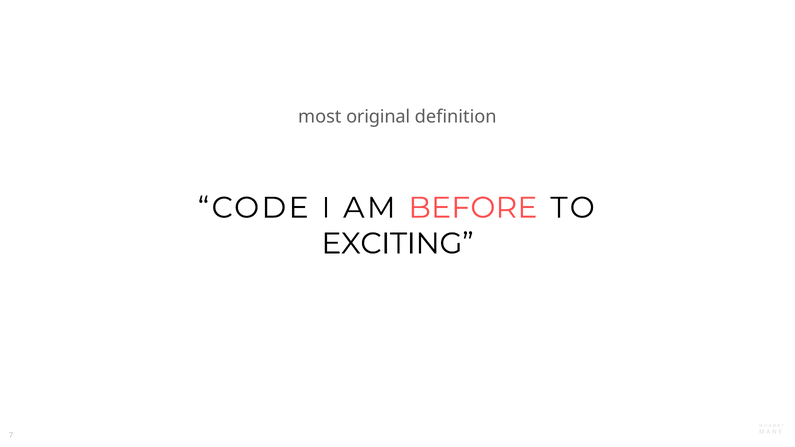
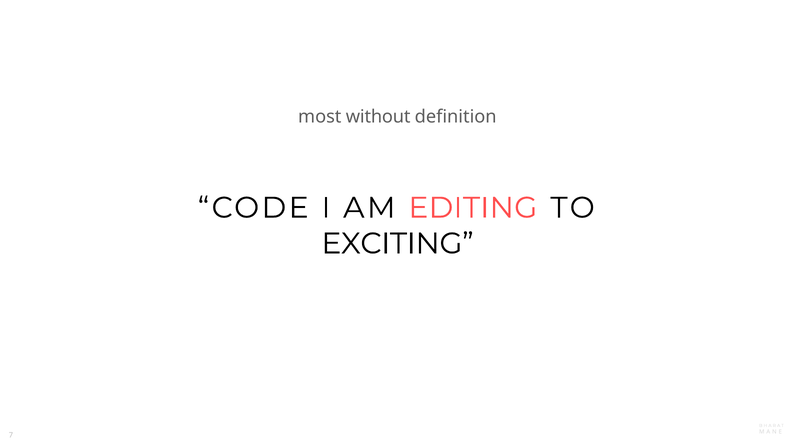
original: original -> without
BEFORE: BEFORE -> EDITING
